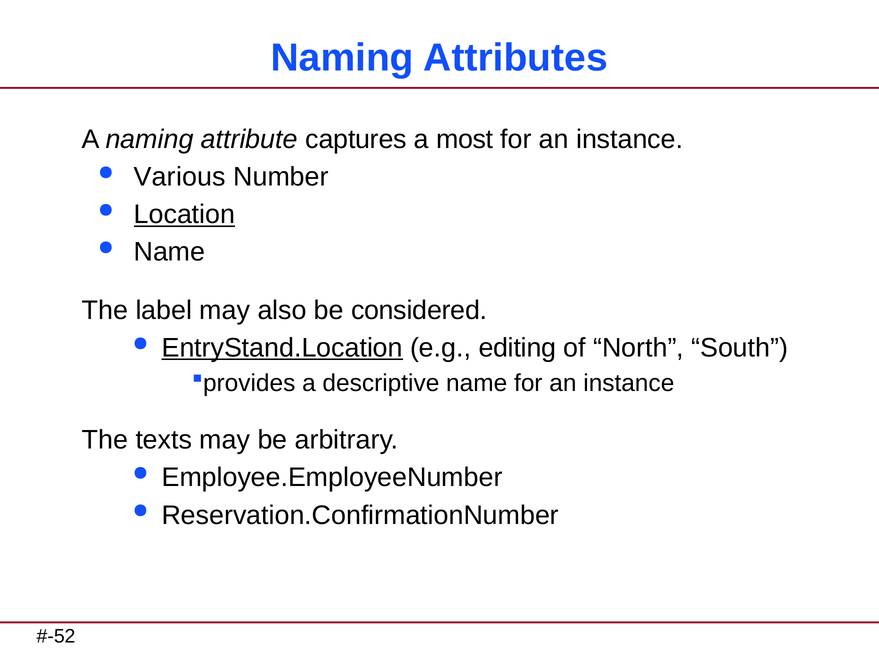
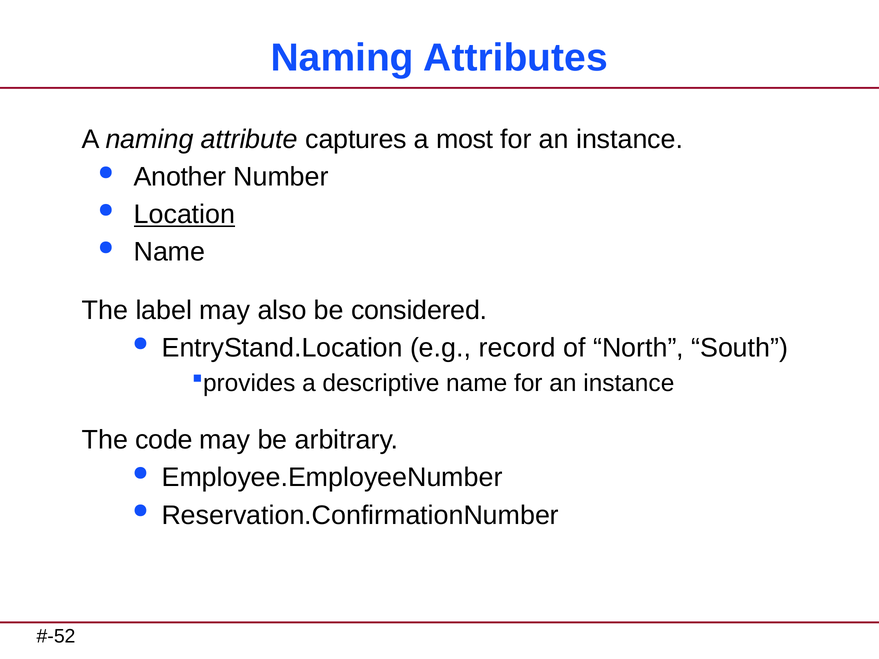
Various: Various -> Another
EntryStand.Location underline: present -> none
editing: editing -> record
texts: texts -> code
